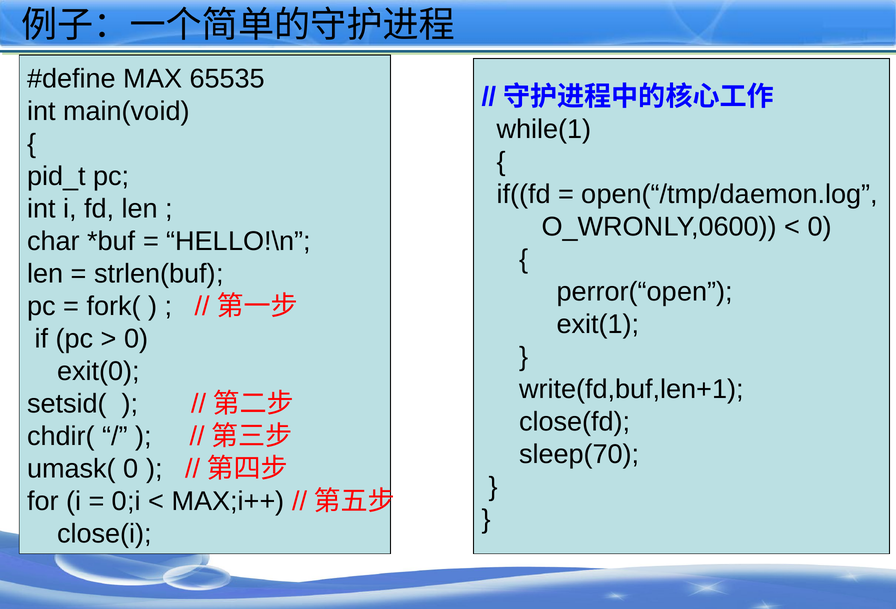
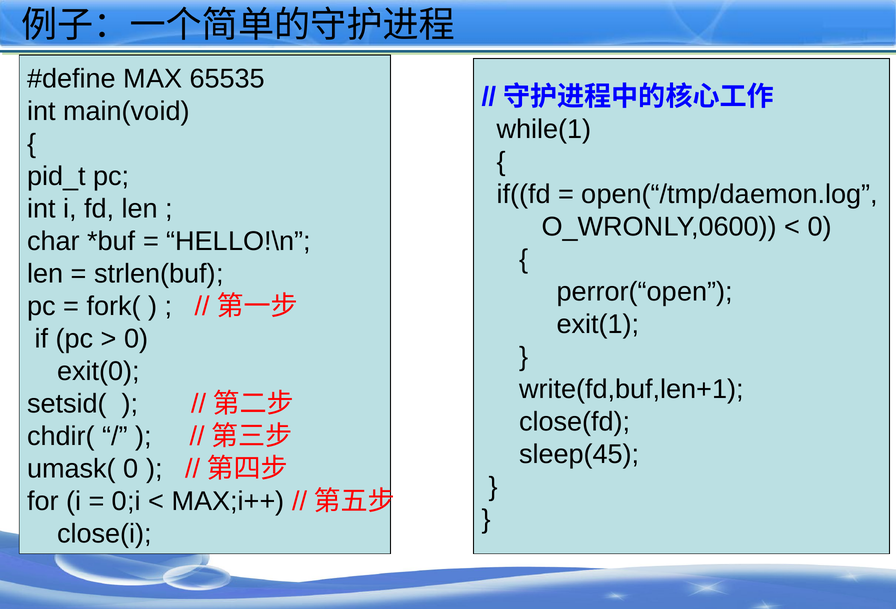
sleep(70: sleep(70 -> sleep(45
